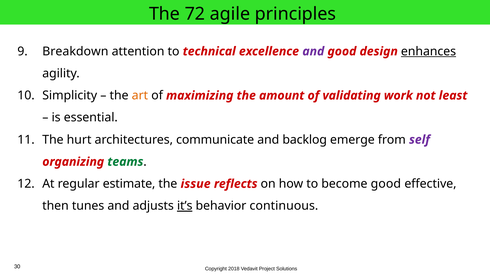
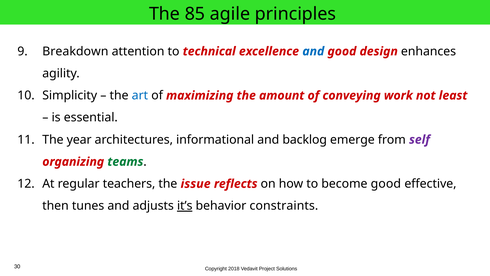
72: 72 -> 85
and at (313, 51) colour: purple -> blue
enhances underline: present -> none
art colour: orange -> blue
validating: validating -> conveying
hurt: hurt -> year
communicate: communicate -> informational
estimate: estimate -> teachers
continuous: continuous -> constraints
